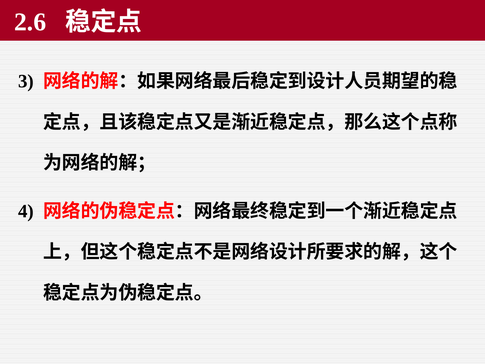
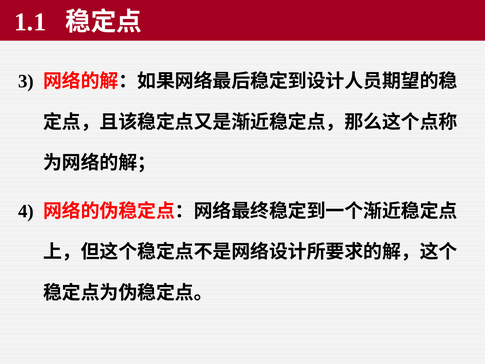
2.6: 2.6 -> 1.1
